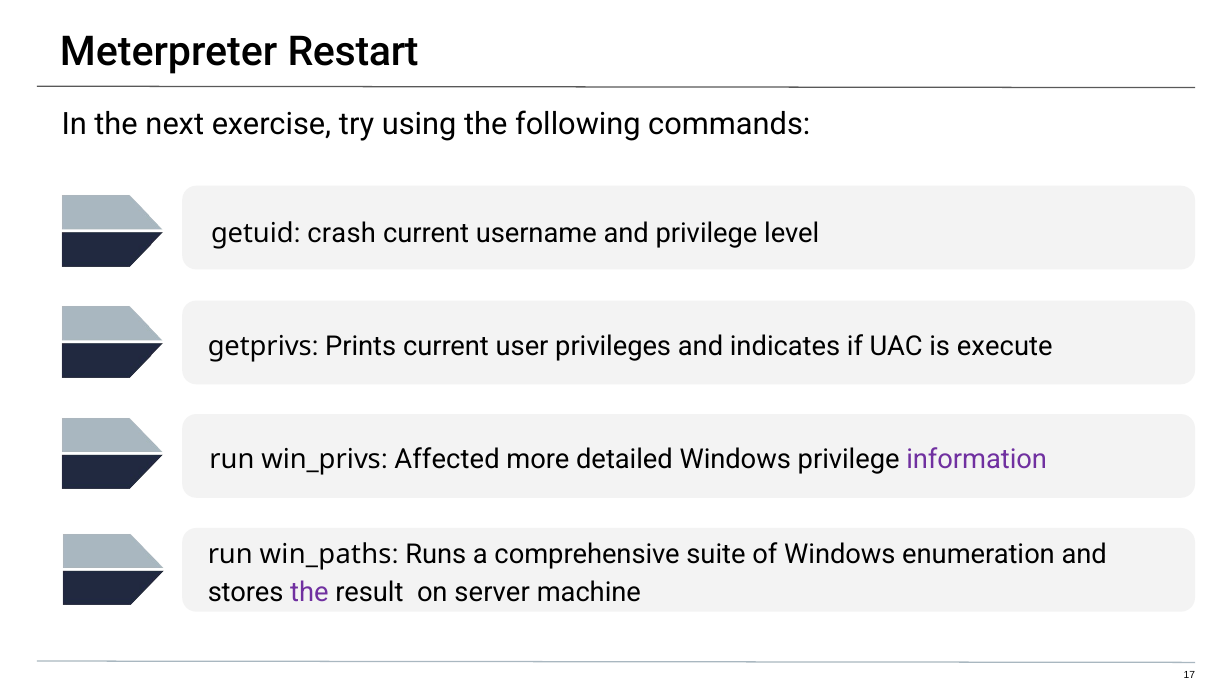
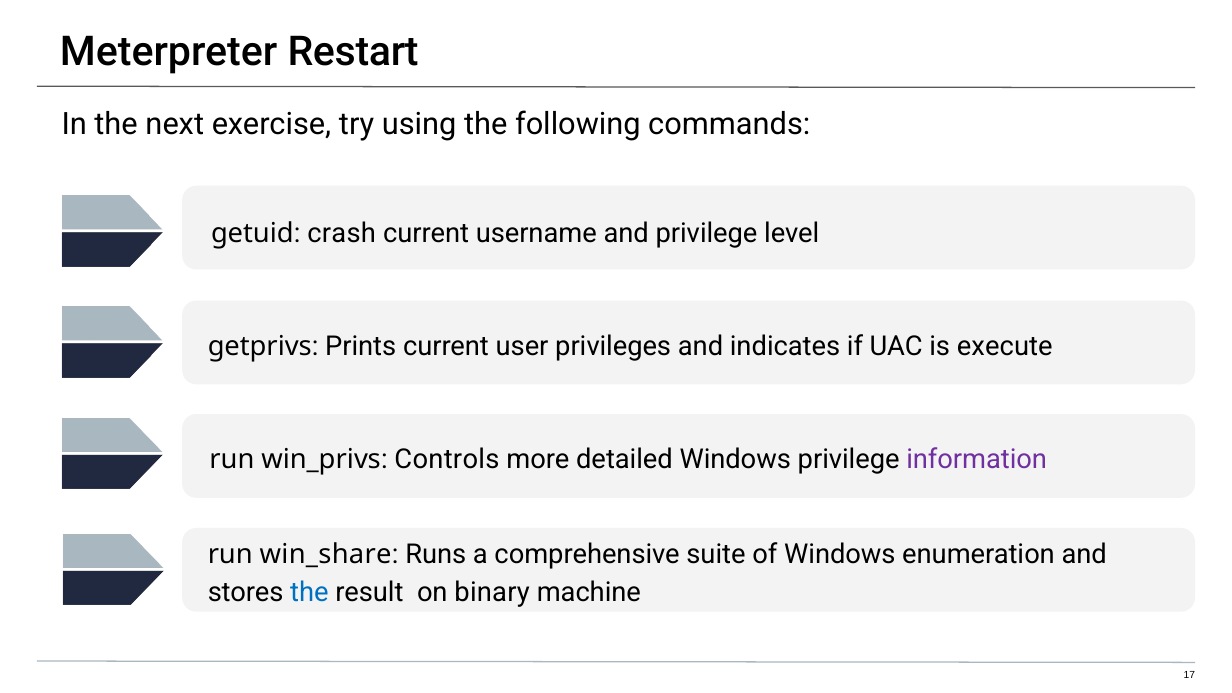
Affected: Affected -> Controls
win_paths: win_paths -> win_share
the at (309, 592) colour: purple -> blue
server: server -> binary
